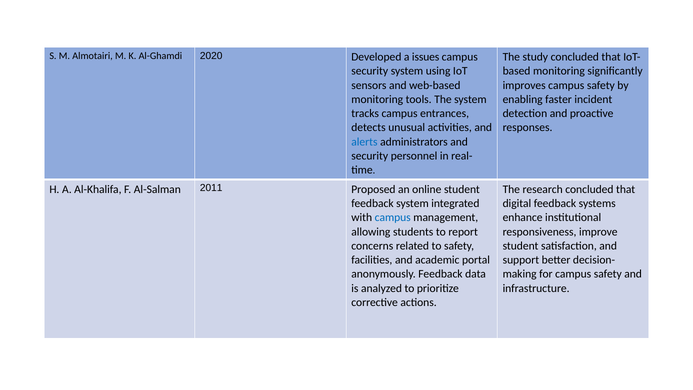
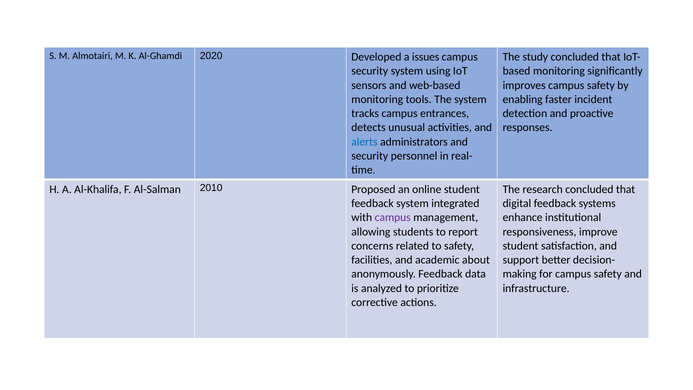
2011: 2011 -> 2010
campus at (393, 218) colour: blue -> purple
portal: portal -> about
